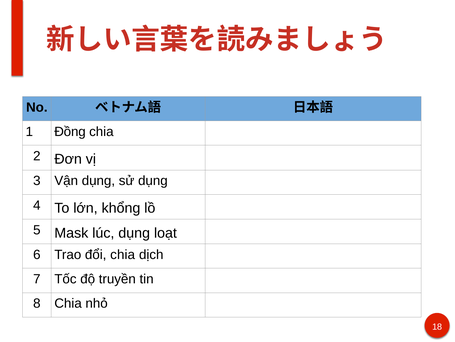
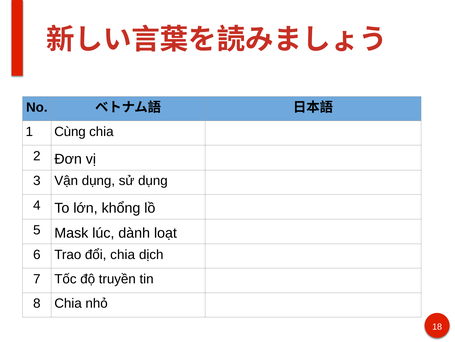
Đồng: Đồng -> Cùng
lúc dụng: dụng -> dành
